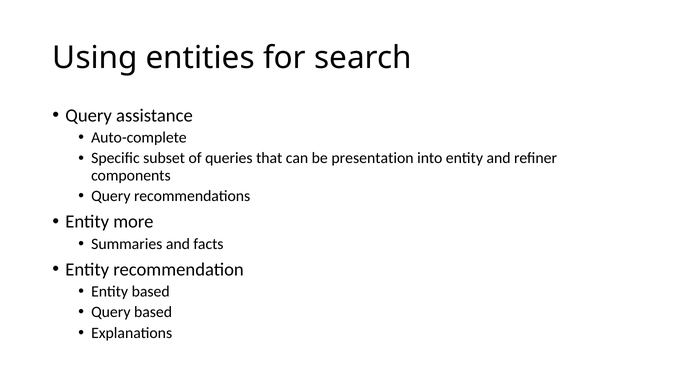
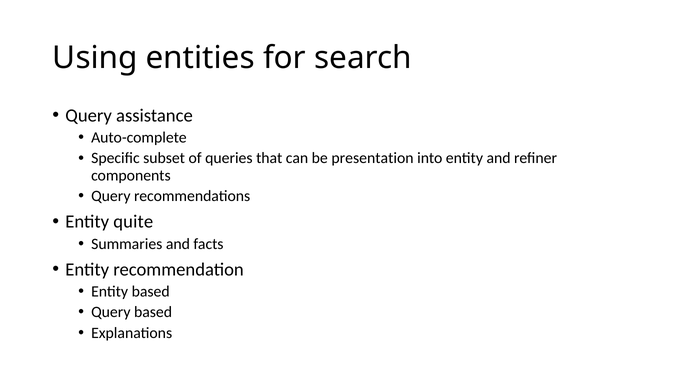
more: more -> quite
